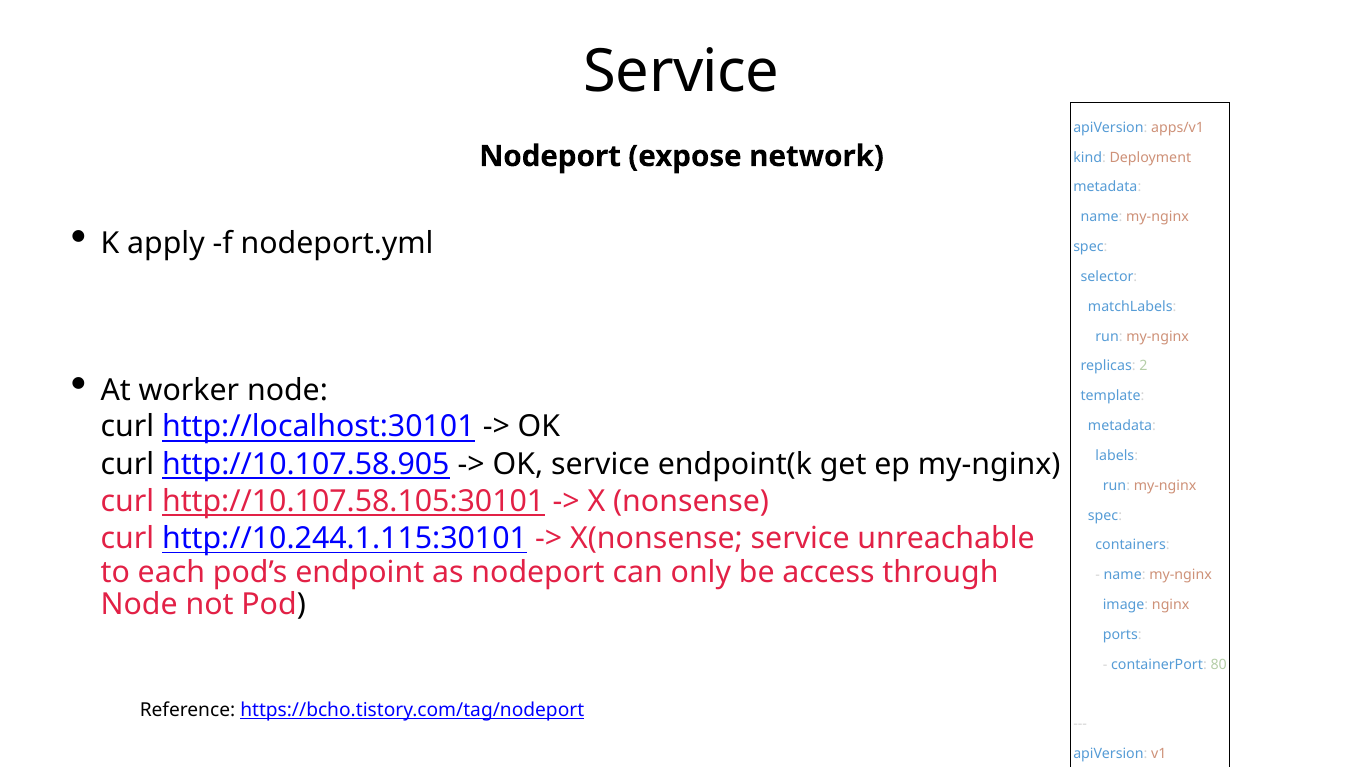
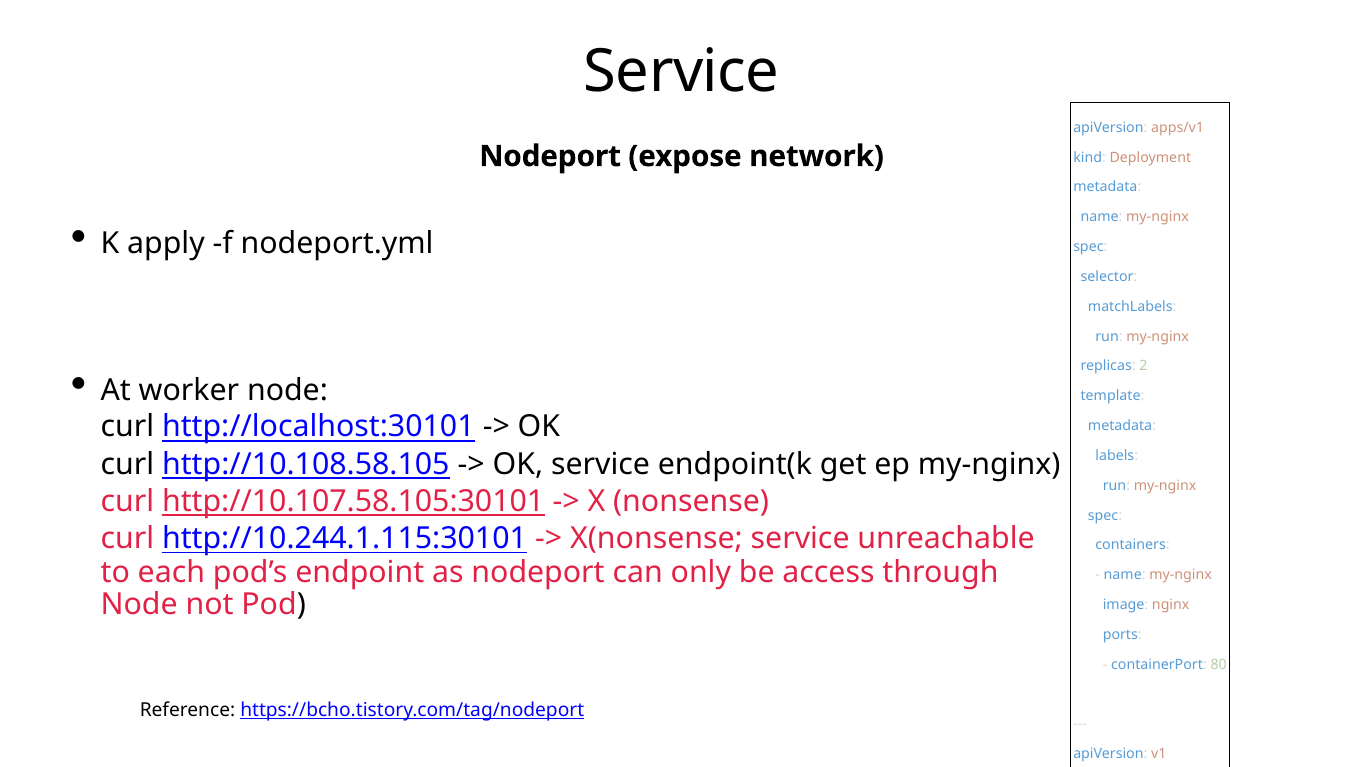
http://10.107.58.905: http://10.107.58.905 -> http://10.108.58.105
